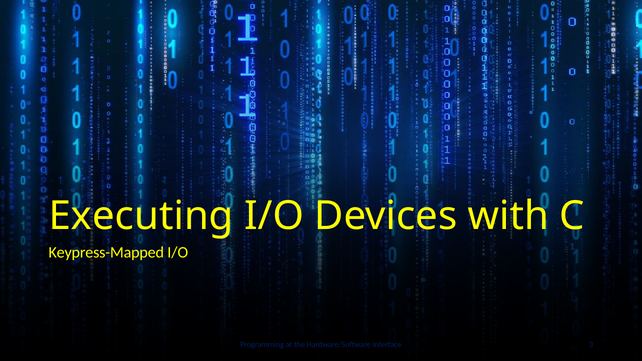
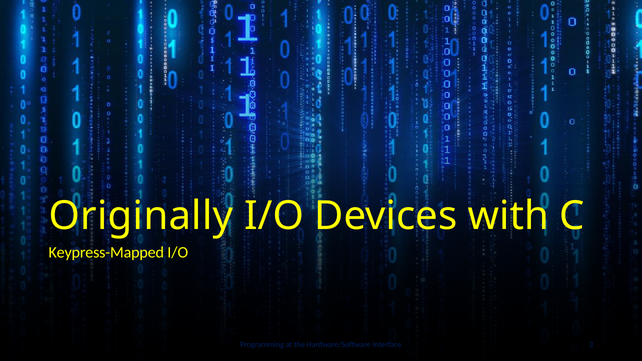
Executing: Executing -> Originally
